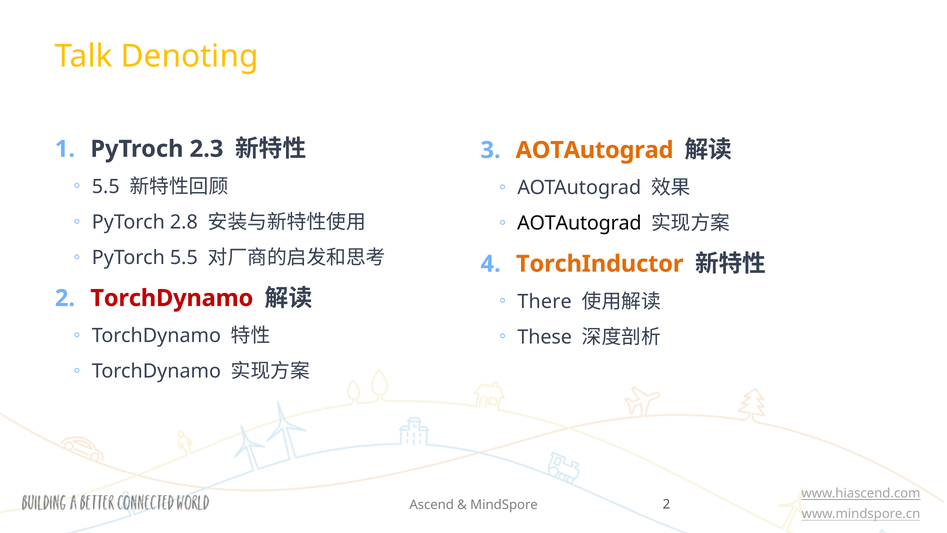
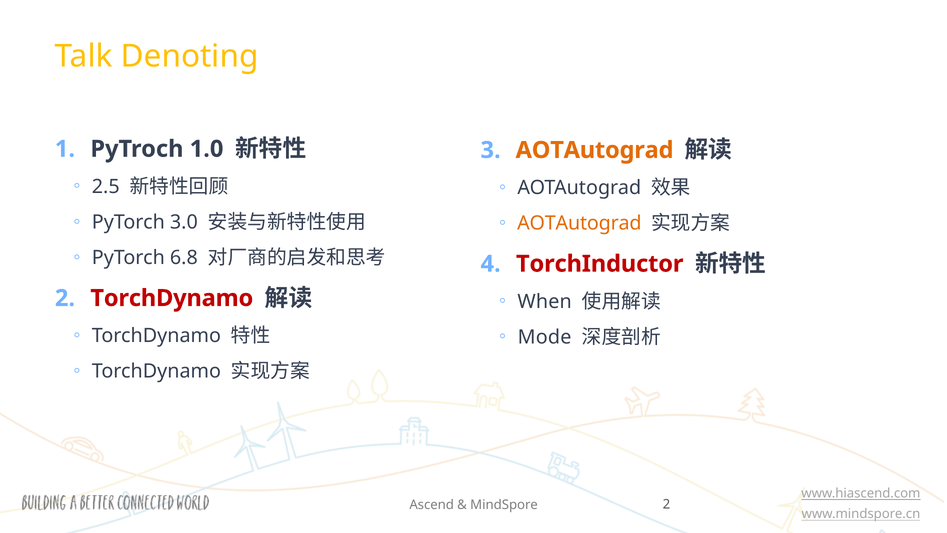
2.3: 2.3 -> 1.0
5.5 at (106, 186): 5.5 -> 2.5
2.8: 2.8 -> 3.0
AOTAutograd at (579, 223) colour: black -> orange
PyTorch 5.5: 5.5 -> 6.8
TorchInductor colour: orange -> red
There: There -> When
These: These -> Mode
